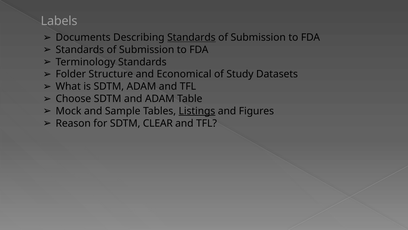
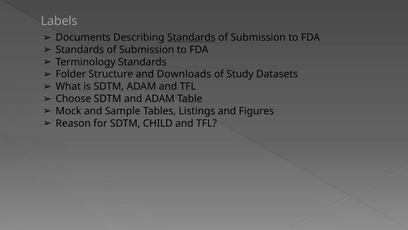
Economical: Economical -> Downloads
Listings underline: present -> none
CLEAR: CLEAR -> CHILD
